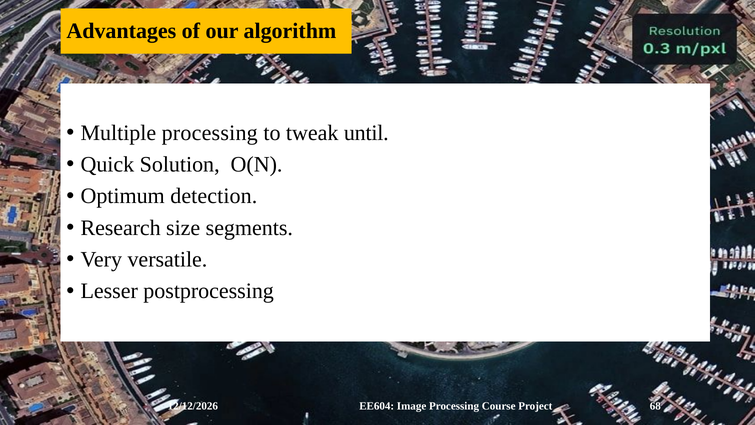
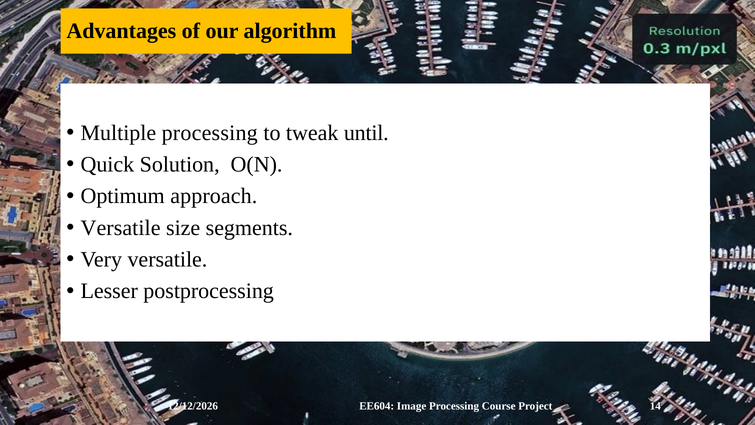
detection: detection -> approach
Research at (121, 228): Research -> Versatile
68: 68 -> 14
